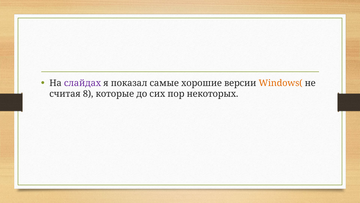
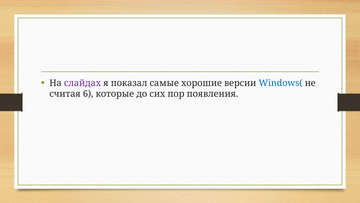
Windows( colour: orange -> blue
8: 8 -> 6
некоторых: некоторых -> появления
